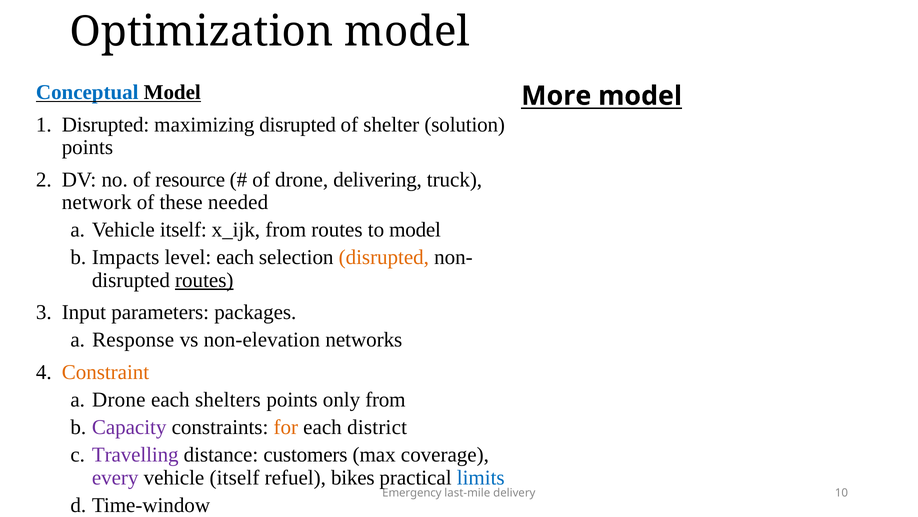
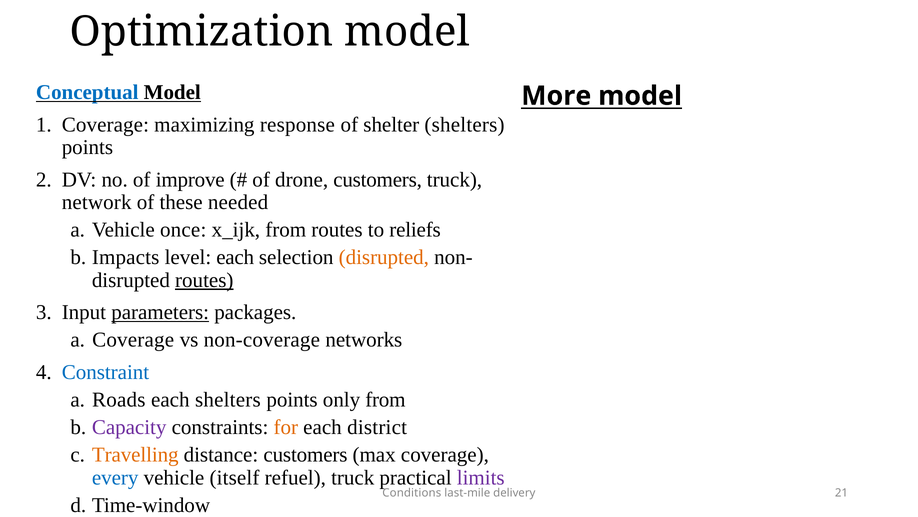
Disrupted at (106, 124): Disrupted -> Coverage
maximizing disrupted: disrupted -> response
shelter solution: solution -> shelters
resource: resource -> improve
drone delivering: delivering -> customers
itself at (183, 230): itself -> once
to model: model -> reliefs
parameters underline: none -> present
Response at (133, 340): Response -> Coverage
non-elevation: non-elevation -> non-coverage
Constraint colour: orange -> blue
Drone at (119, 399): Drone -> Roads
Travelling colour: purple -> orange
every colour: purple -> blue
refuel bikes: bikes -> truck
limits colour: blue -> purple
Emergency: Emergency -> Conditions
10: 10 -> 21
